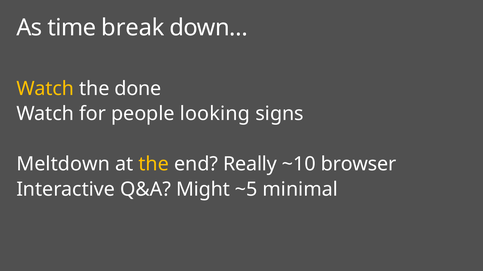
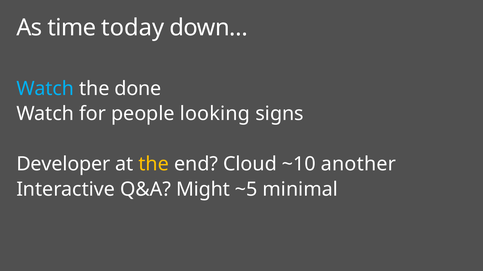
break: break -> today
Watch at (45, 89) colour: yellow -> light blue
Meltdown: Meltdown -> Developer
Really: Really -> Cloud
browser: browser -> another
